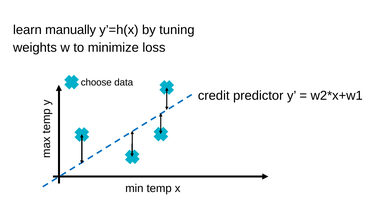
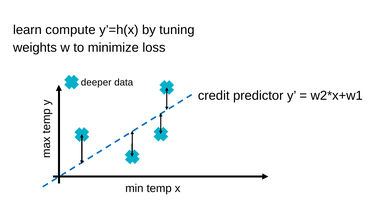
manually: manually -> compute
choose: choose -> deeper
